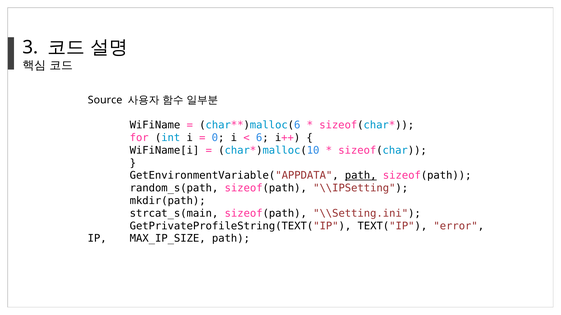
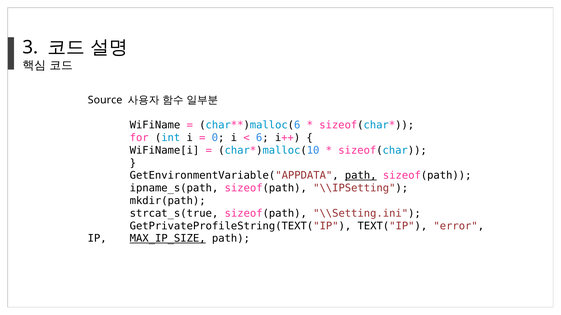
random_s(path: random_s(path -> ipname_s(path
strcat_s(main: strcat_s(main -> strcat_s(true
MAX_IP_SIZE underline: none -> present
